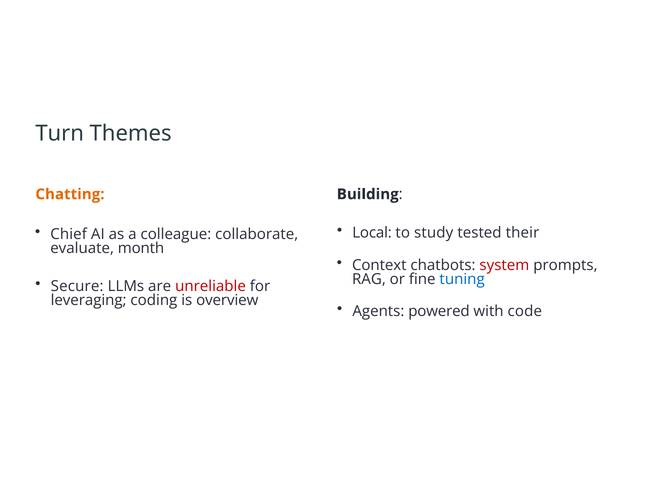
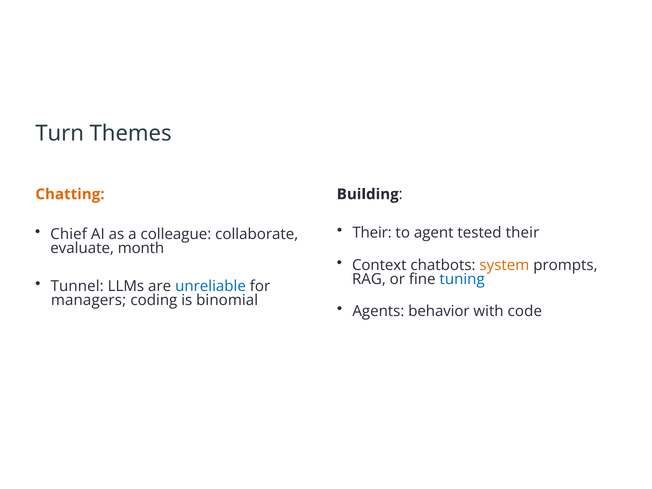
Local at (372, 233): Local -> Their
study: study -> agent
system colour: red -> orange
Secure: Secure -> Tunnel
unreliable colour: red -> blue
leveraging: leveraging -> managers
overview: overview -> binomial
powered: powered -> behavior
